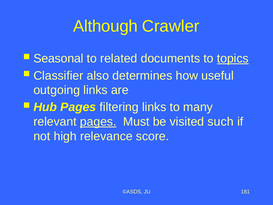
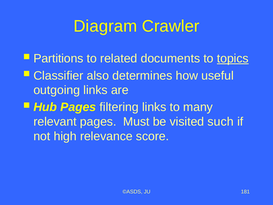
Although: Although -> Diagram
Seasonal: Seasonal -> Partitions
pages at (98, 122) underline: present -> none
